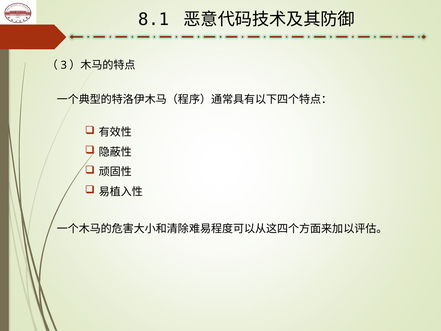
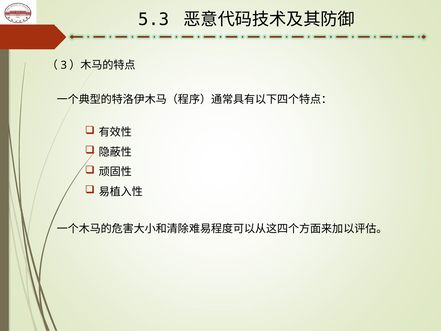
8.1: 8.1 -> 5.3
